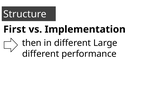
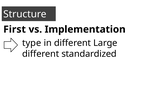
then: then -> type
performance: performance -> standardized
